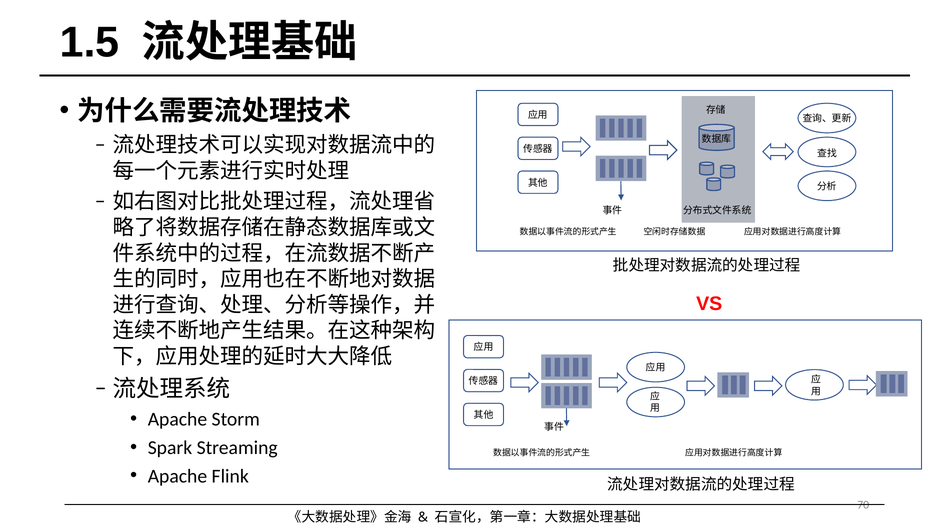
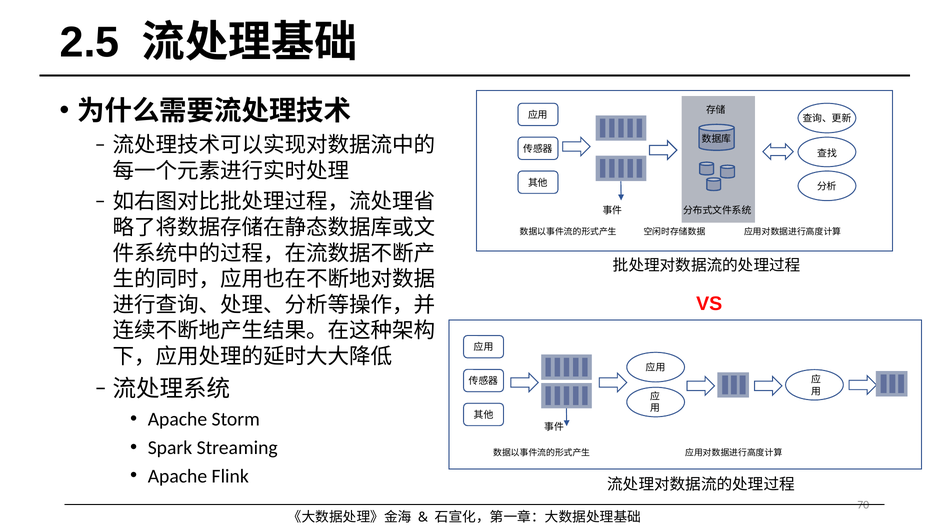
1.5: 1.5 -> 2.5
